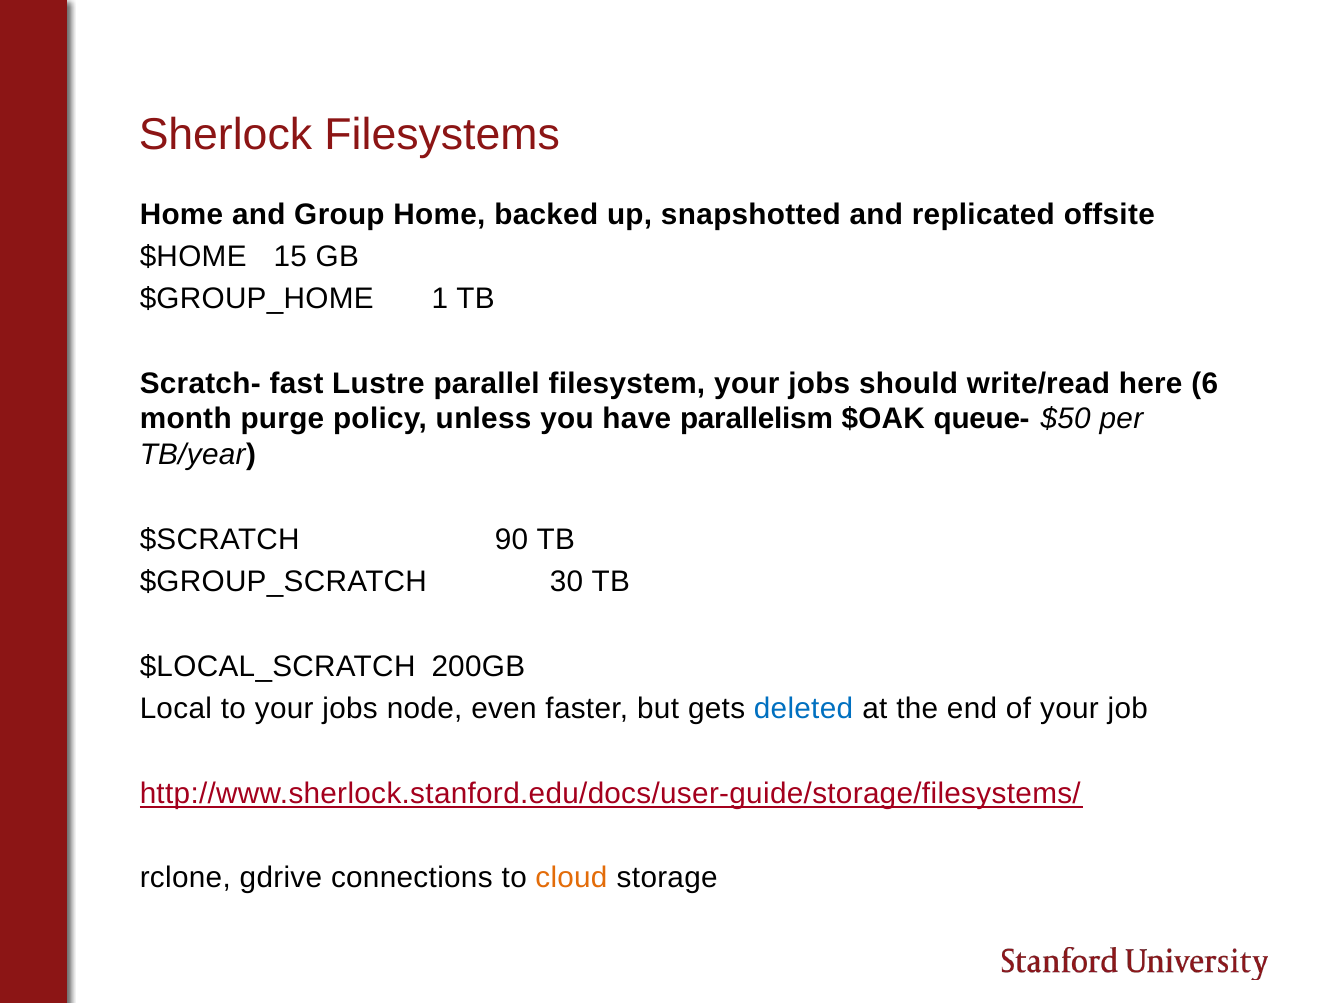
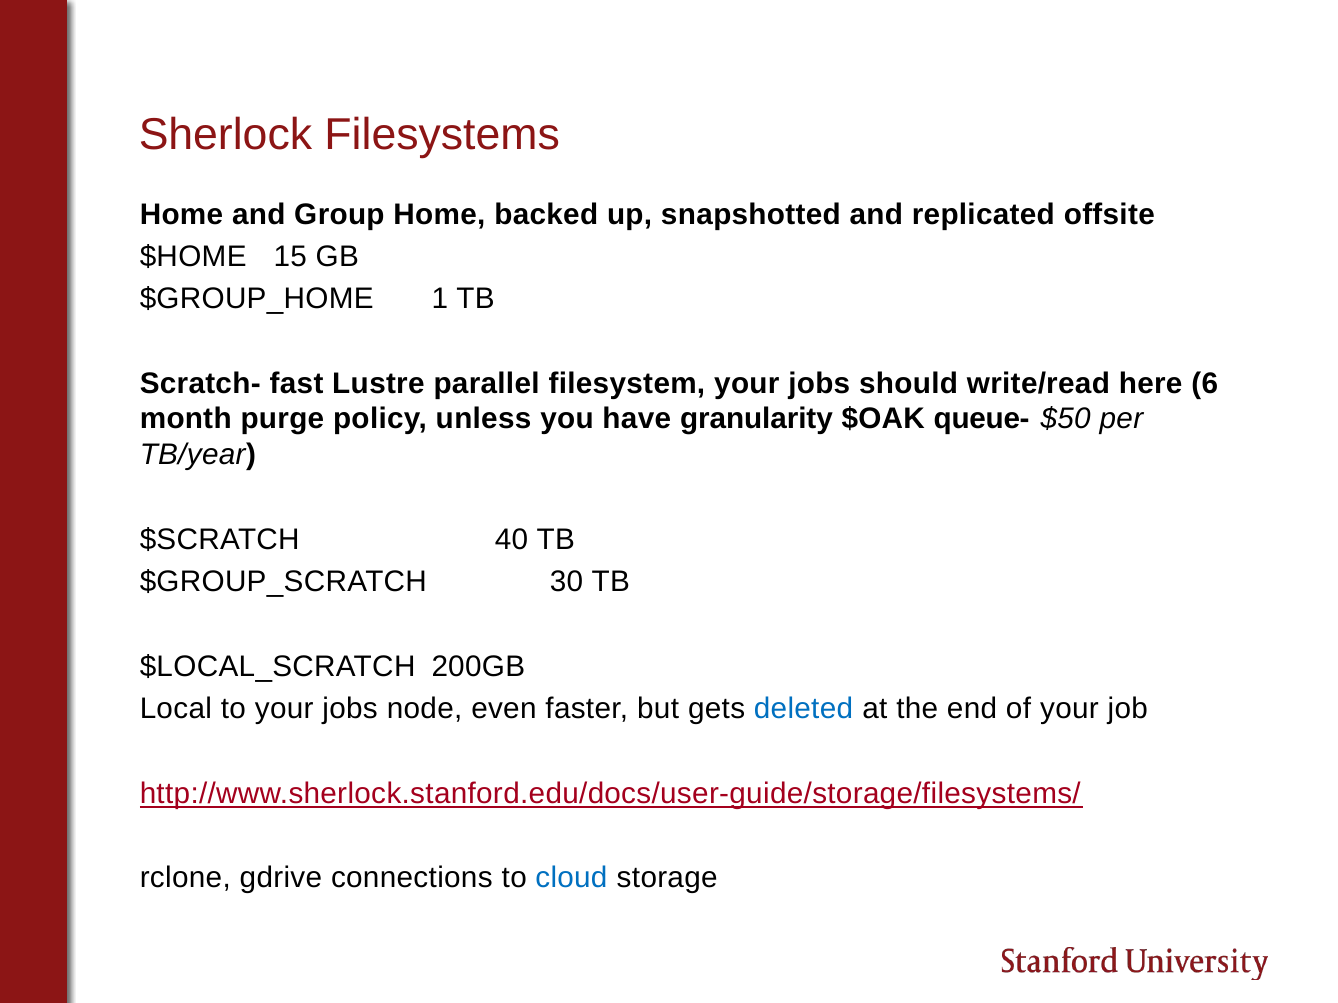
parallelism: parallelism -> granularity
90: 90 -> 40
cloud colour: orange -> blue
